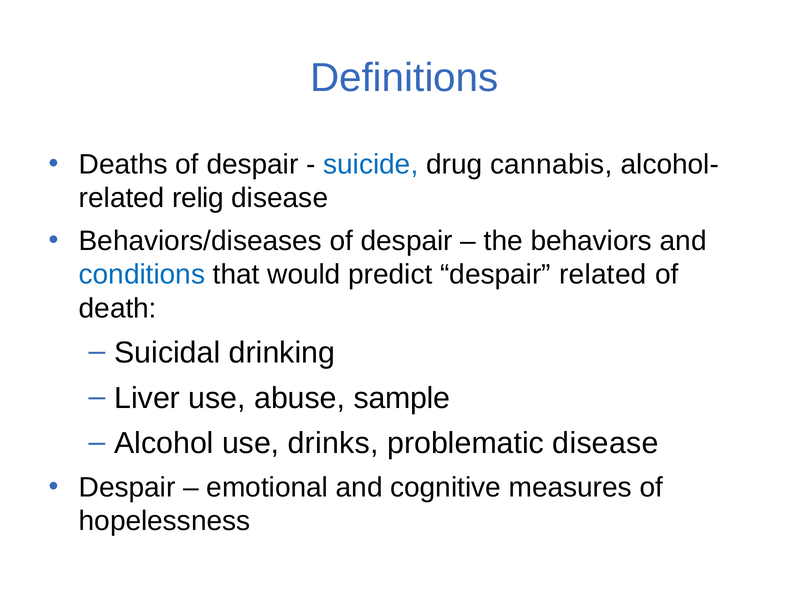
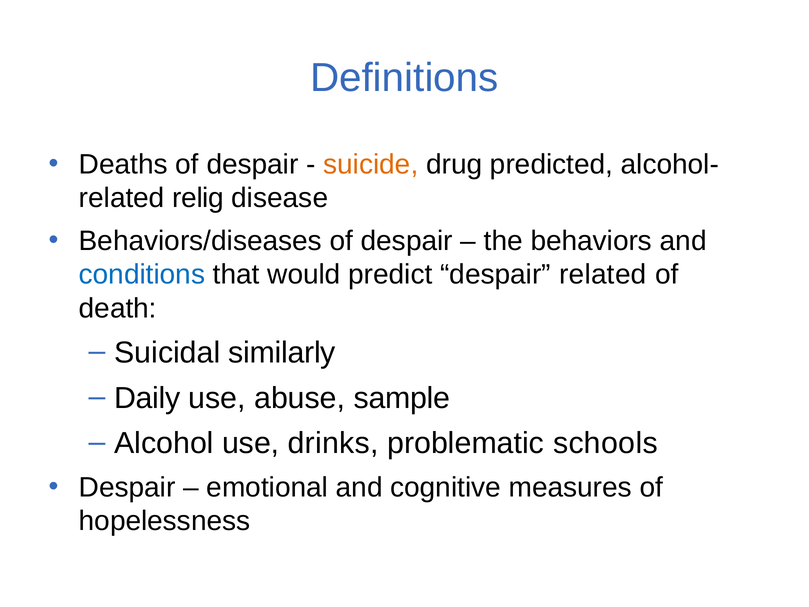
suicide colour: blue -> orange
cannabis: cannabis -> predicted
drinking: drinking -> similarly
Liver: Liver -> Daily
problematic disease: disease -> schools
